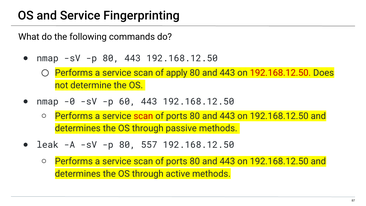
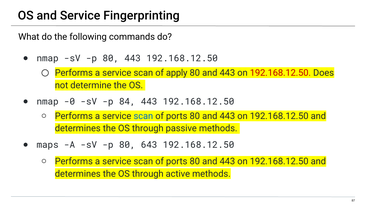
60: 60 -> 84
scan at (143, 116) colour: red -> blue
leak: leak -> maps
557: 557 -> 643
